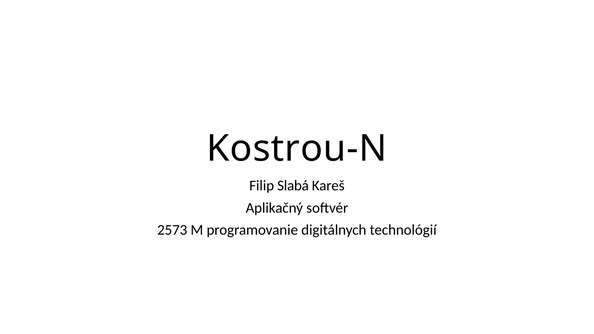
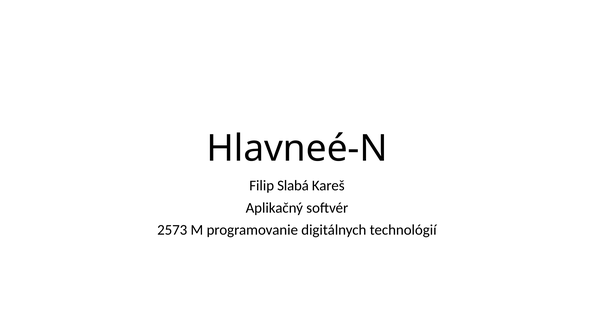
Kostrou-N: Kostrou-N -> Hlavneé-N
